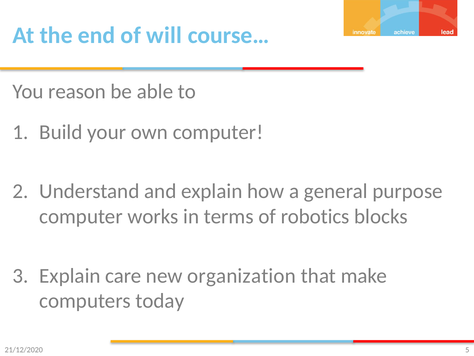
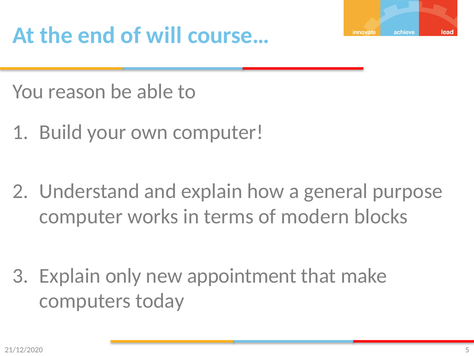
robotics: robotics -> modern
care: care -> only
organization: organization -> appointment
